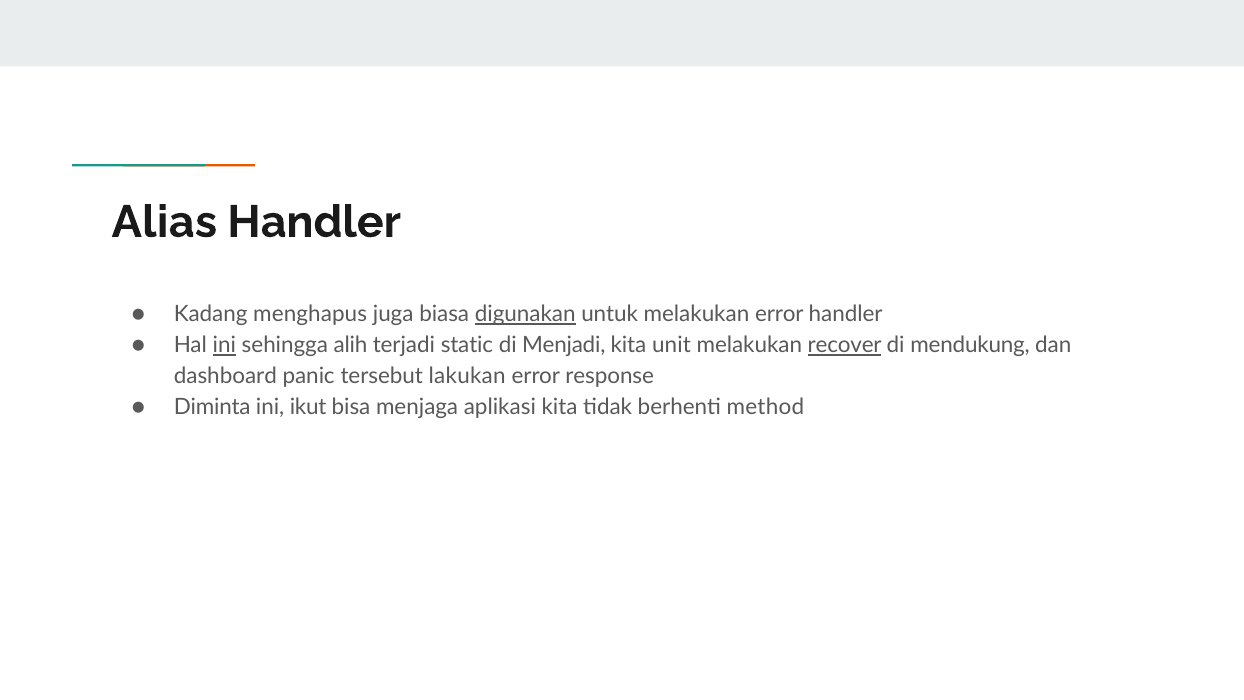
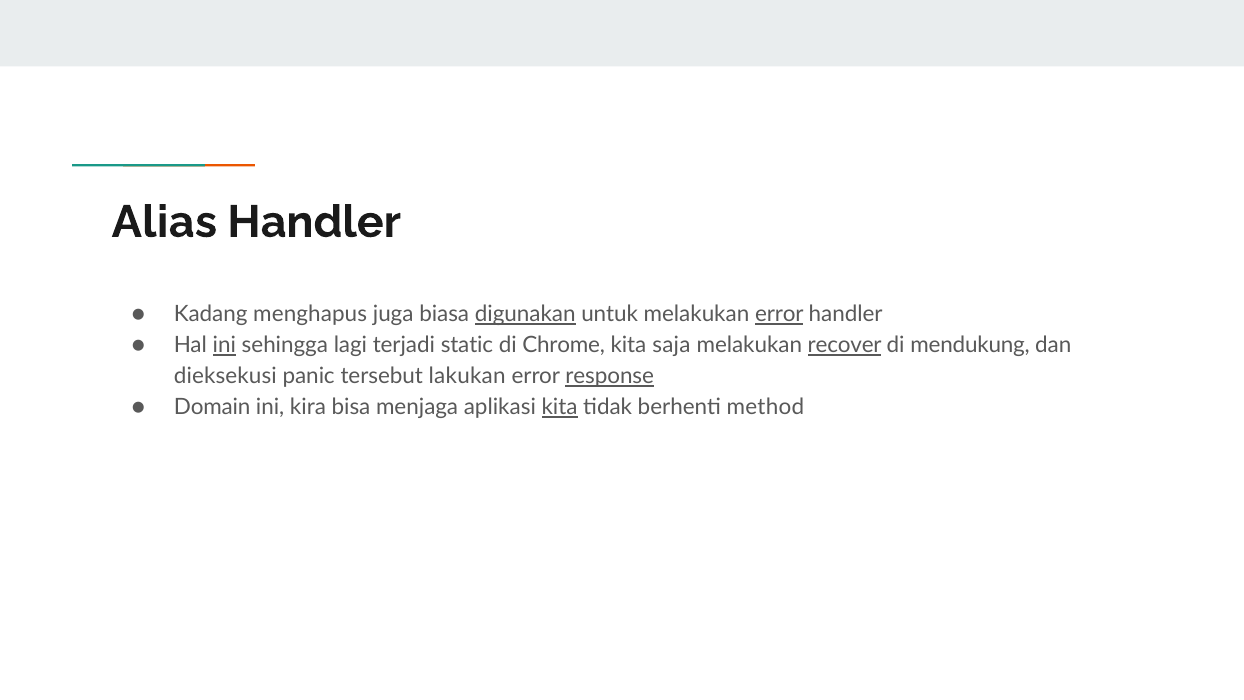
error at (779, 314) underline: none -> present
alih: alih -> lagi
Menjadi: Menjadi -> Chrome
unit: unit -> saja
dashboard: dashboard -> dieksekusi
response underline: none -> present
Diminta: Diminta -> Domain
ikut: ikut -> kira
kita at (560, 407) underline: none -> present
